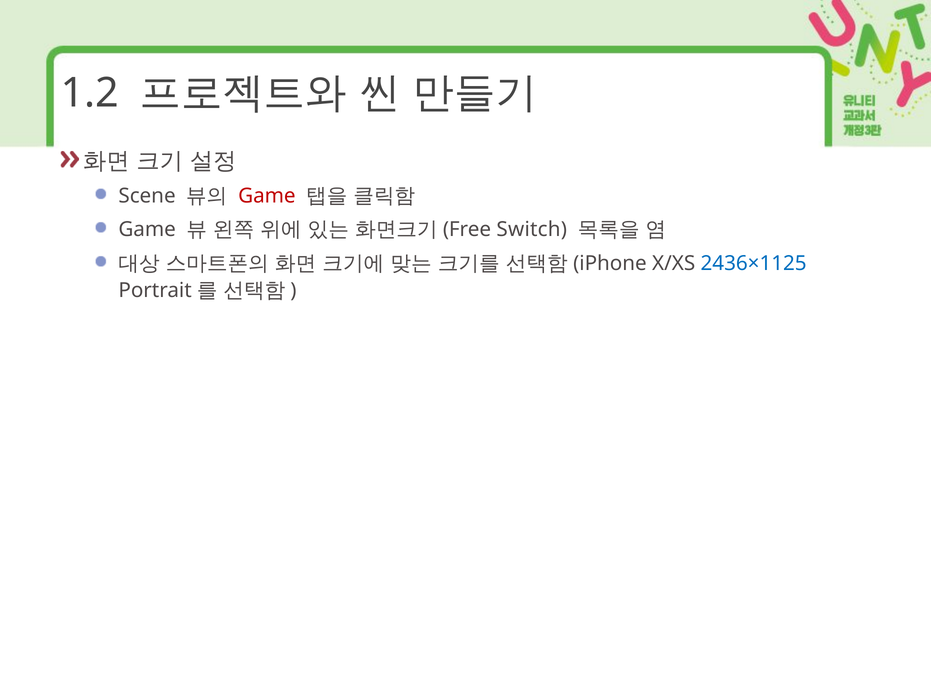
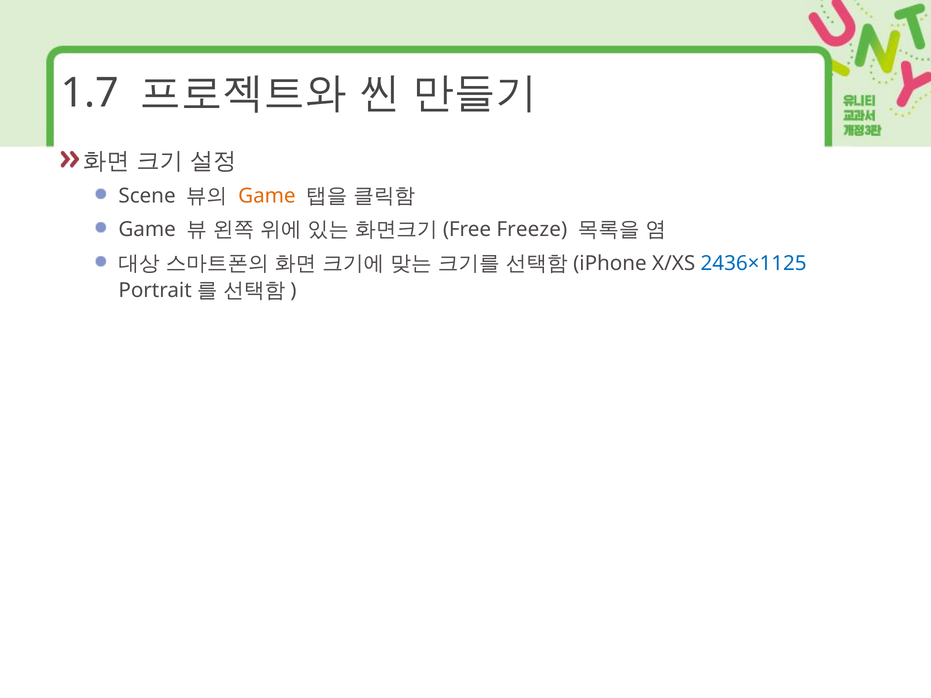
1.2: 1.2 -> 1.7
Game at (267, 196) colour: red -> orange
Switch: Switch -> Freeze
